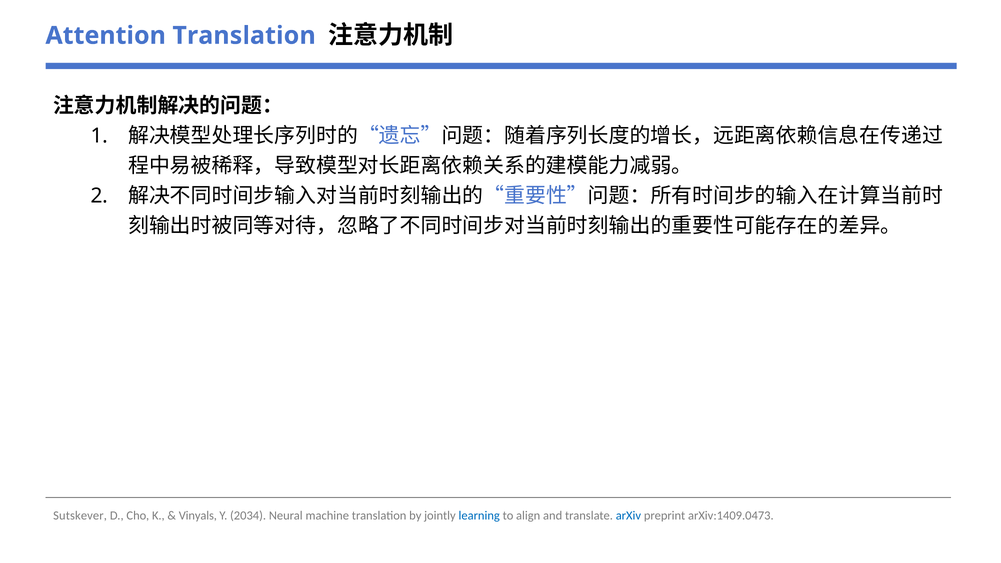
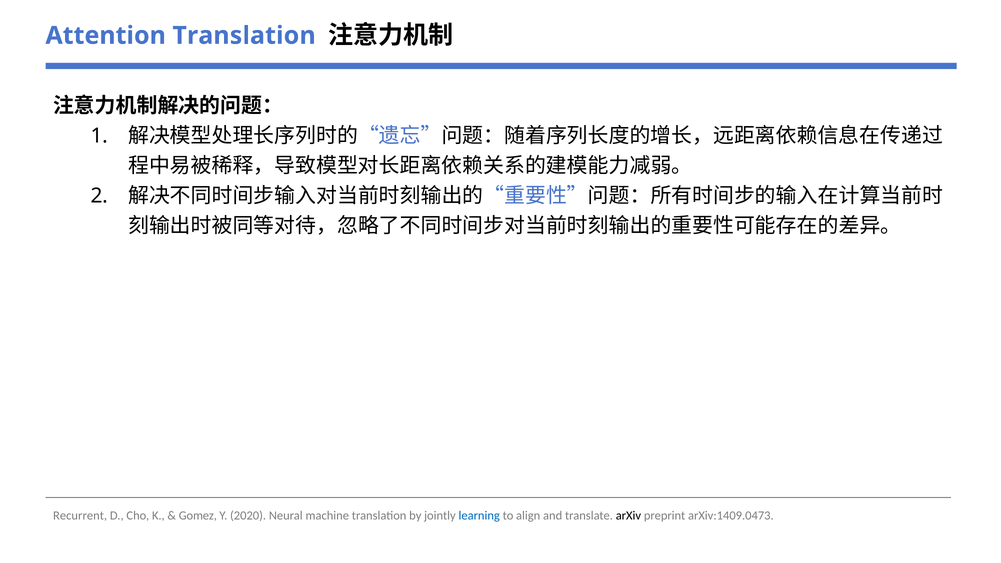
Sutskever: Sutskever -> Recurrent
Vinyals: Vinyals -> Gomez
2034: 2034 -> 2020
arXiv colour: blue -> black
